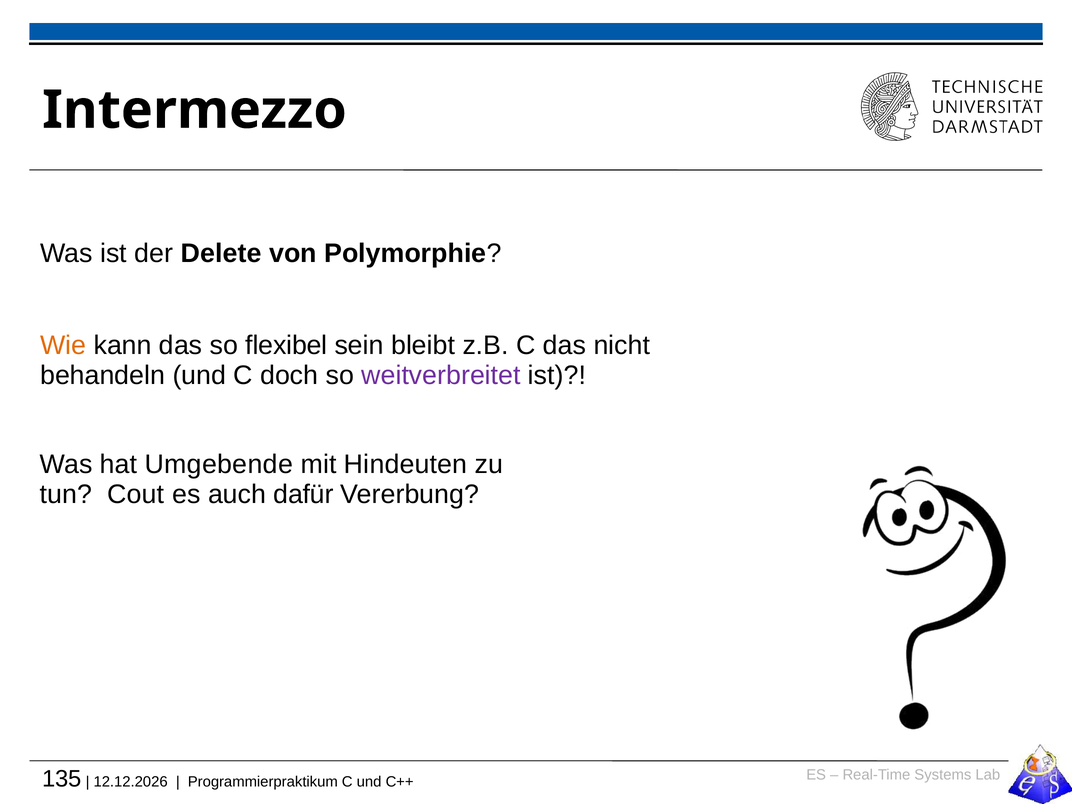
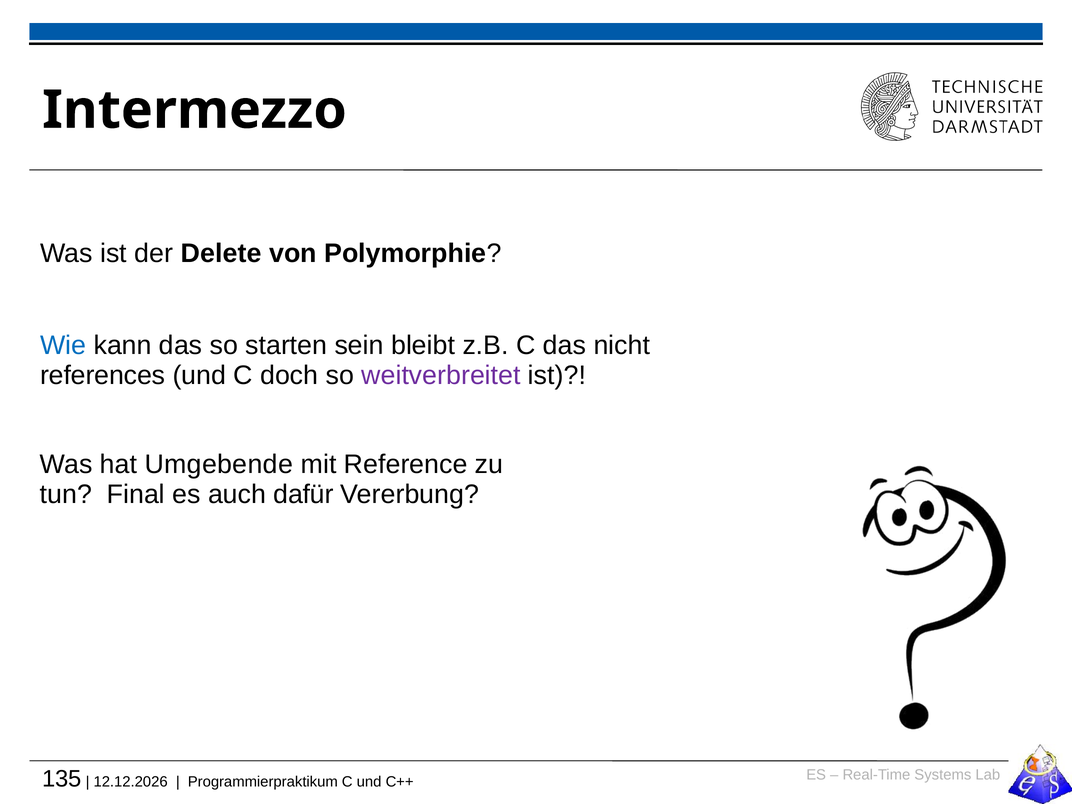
Wie colour: orange -> blue
flexibel: flexibel -> starten
behandeln: behandeln -> references
Hindeuten: Hindeuten -> Reference
Cout: Cout -> Final
